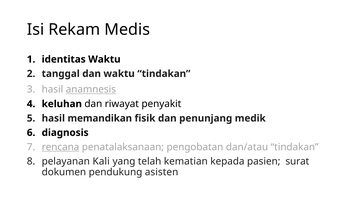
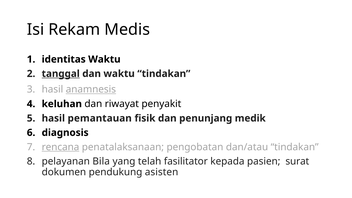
tanggal underline: none -> present
memandikan: memandikan -> pemantauan
Kali: Kali -> Bila
kematian: kematian -> fasilitator
